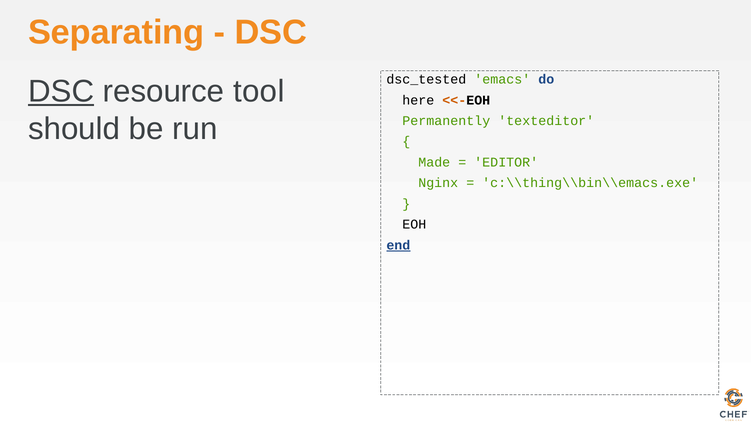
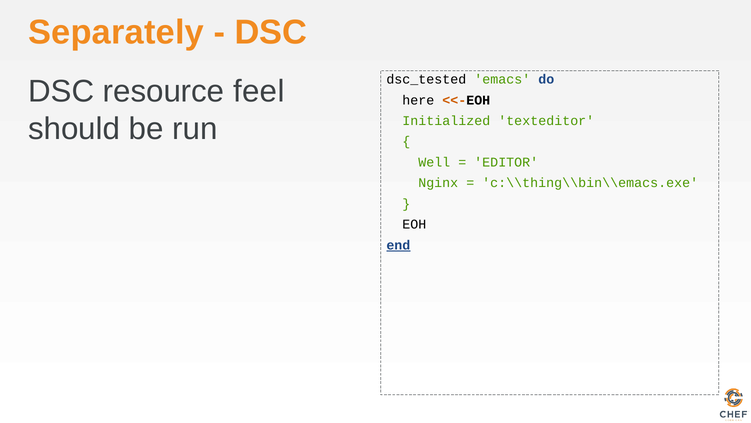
Separating: Separating -> Separately
DSC at (61, 91) underline: present -> none
tool: tool -> feel
Permanently: Permanently -> Initialized
Made: Made -> Well
